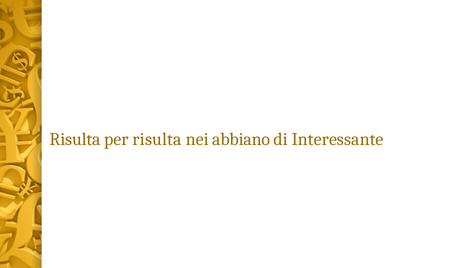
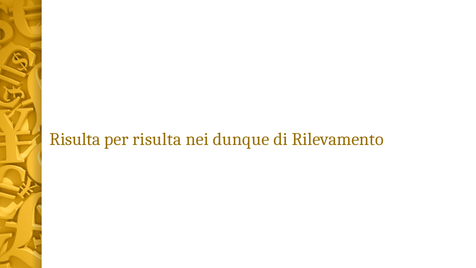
abbiano: abbiano -> dunque
Interessante: Interessante -> Rilevamento
